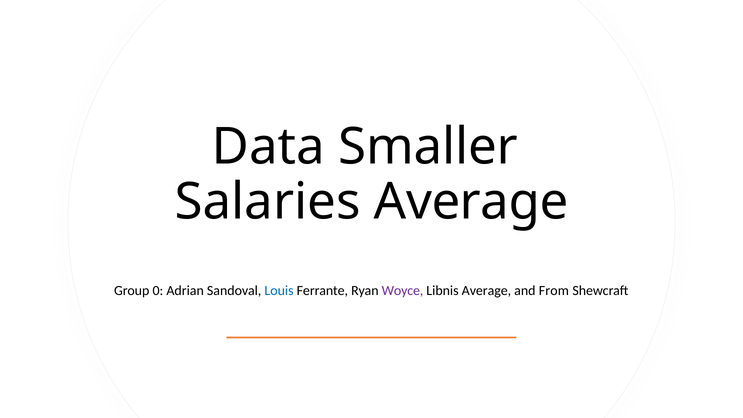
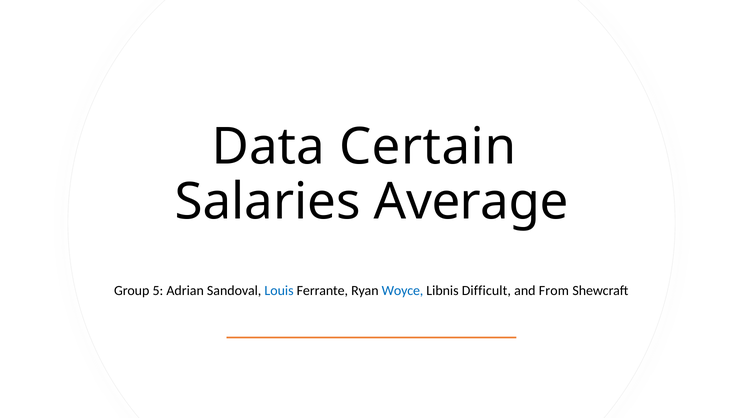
Smaller: Smaller -> Certain
0: 0 -> 5
Woyce colour: purple -> blue
Libnis Average: Average -> Difficult
